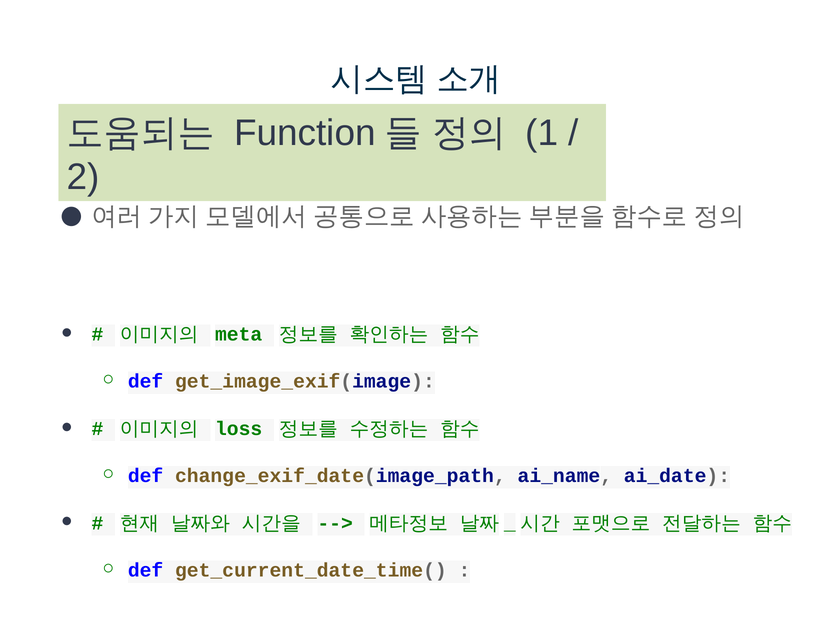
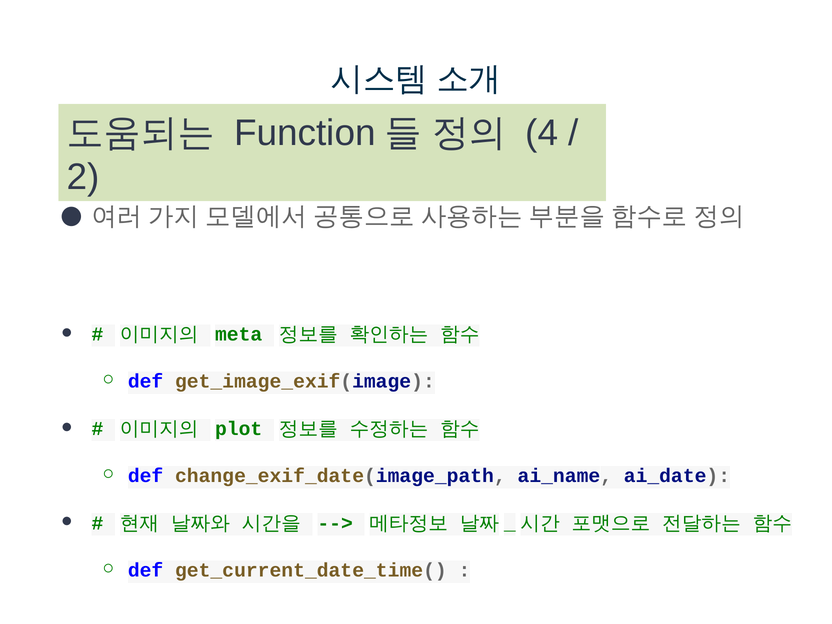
1: 1 -> 4
loss: loss -> plot
